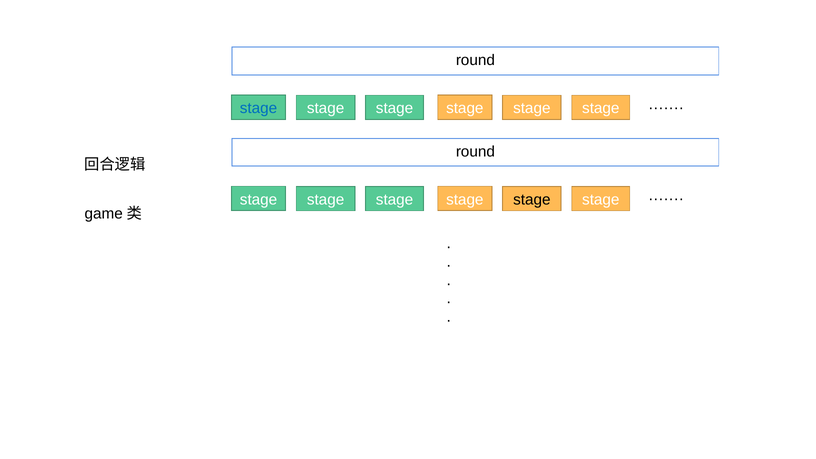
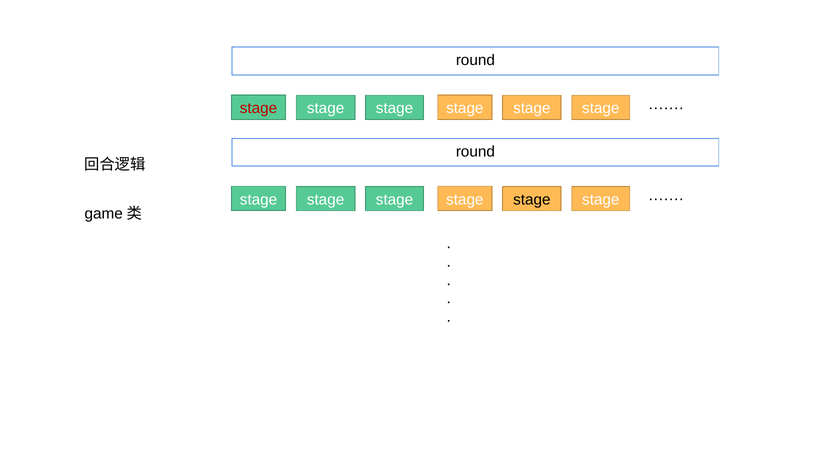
stage at (259, 108) colour: blue -> red
